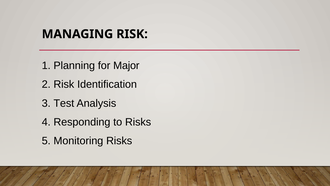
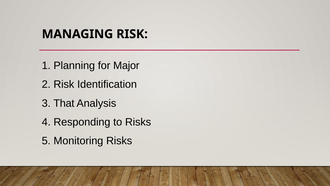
Test: Test -> That
